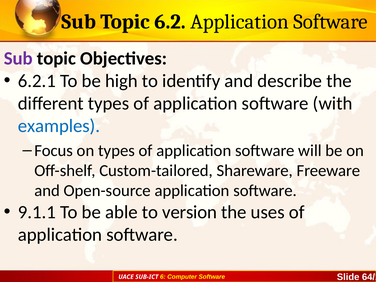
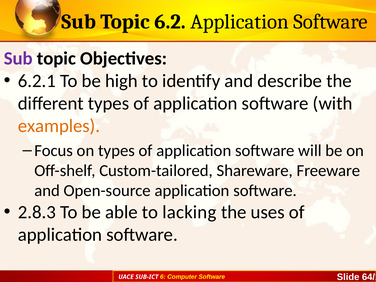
examples colour: blue -> orange
9.1.1: 9.1.1 -> 2.8.3
version: version -> lacking
